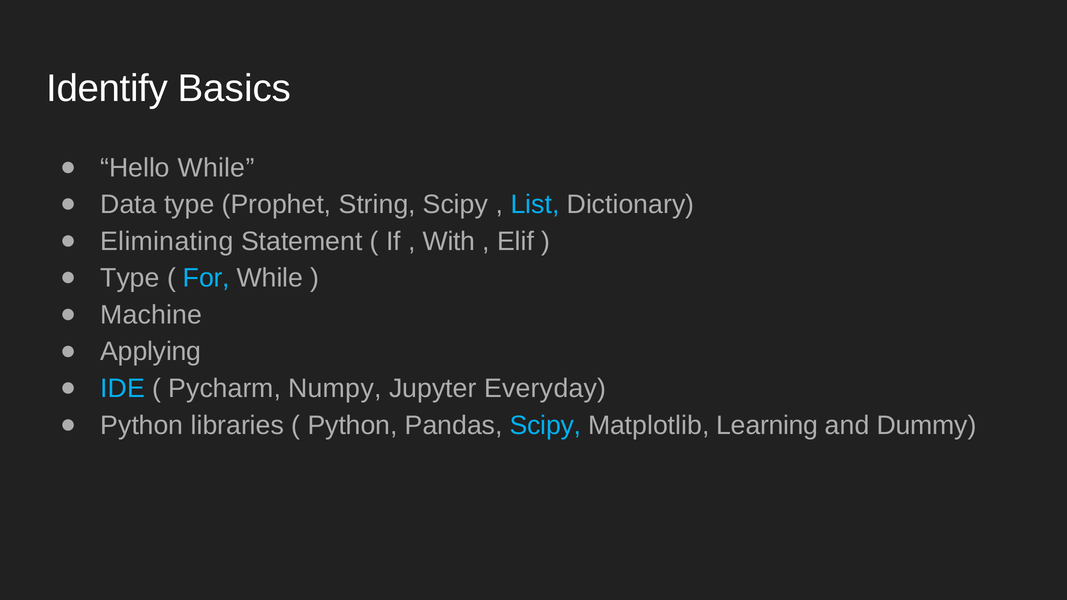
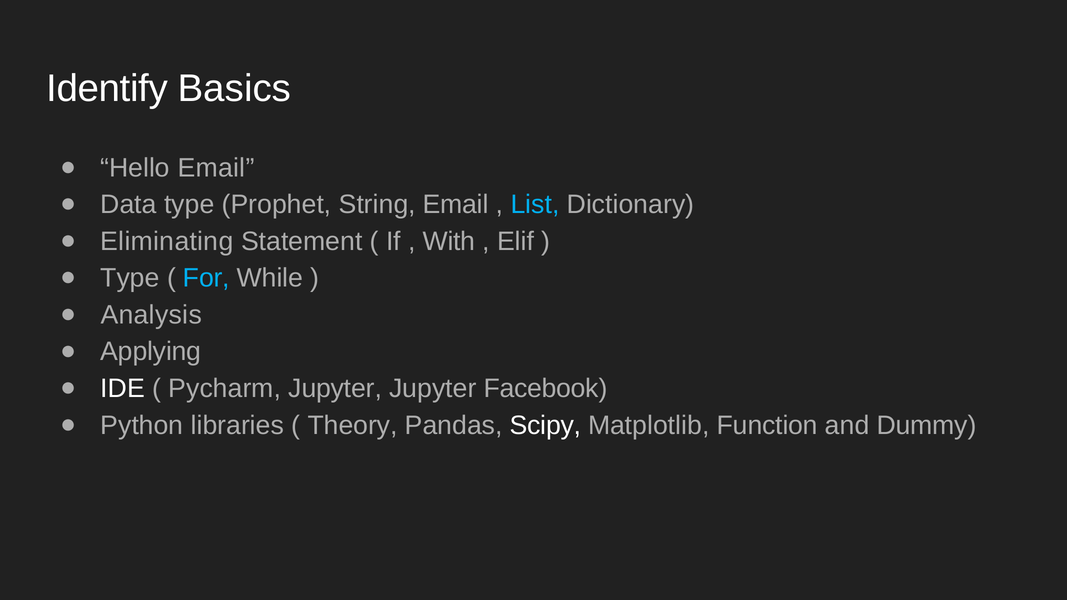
Hello While: While -> Email
String Scipy: Scipy -> Email
Machine: Machine -> Analysis
IDE colour: light blue -> white
Pycharm Numpy: Numpy -> Jupyter
Everyday: Everyday -> Facebook
Python at (353, 425): Python -> Theory
Scipy at (545, 425) colour: light blue -> white
Learning: Learning -> Function
